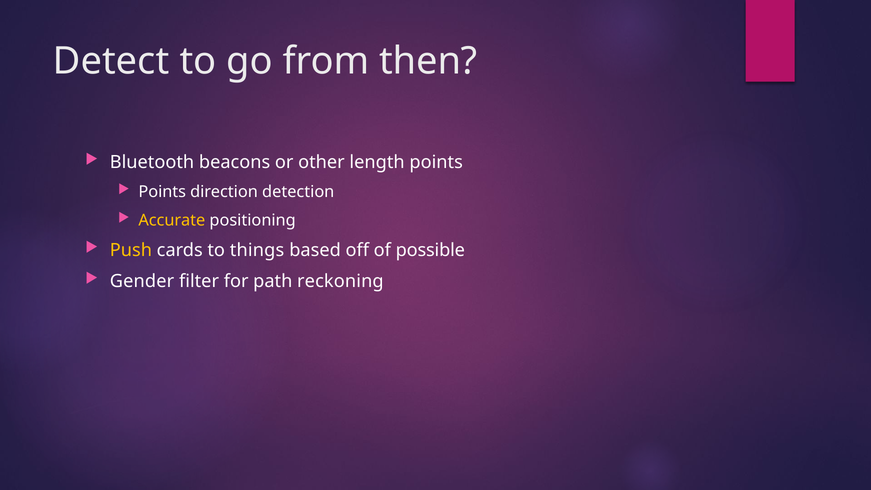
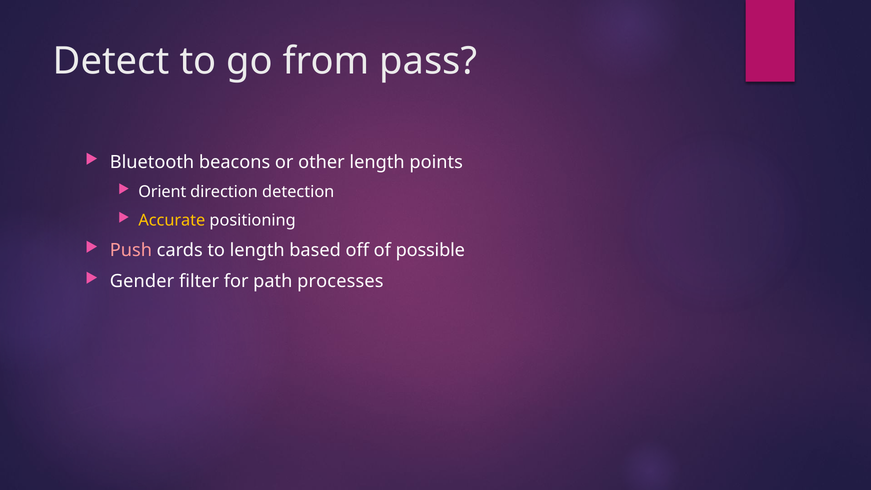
then: then -> pass
Points at (162, 192): Points -> Orient
Push colour: yellow -> pink
to things: things -> length
reckoning: reckoning -> processes
